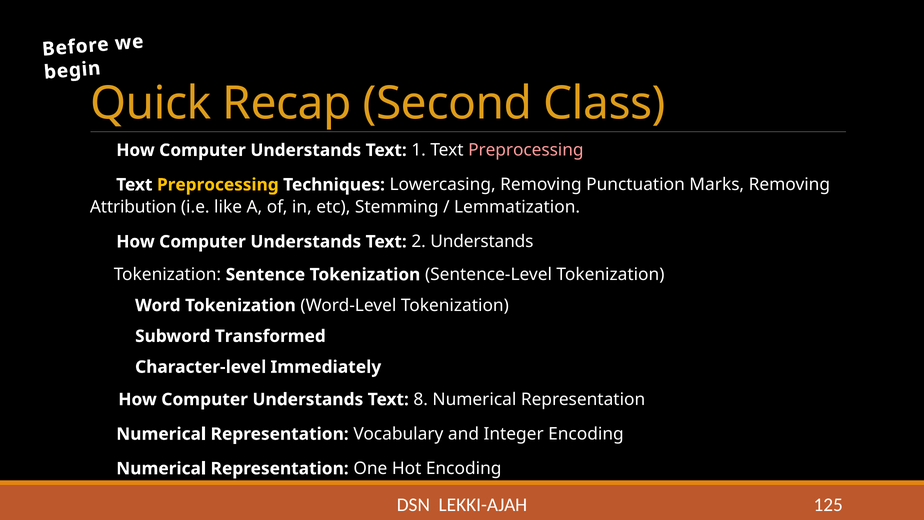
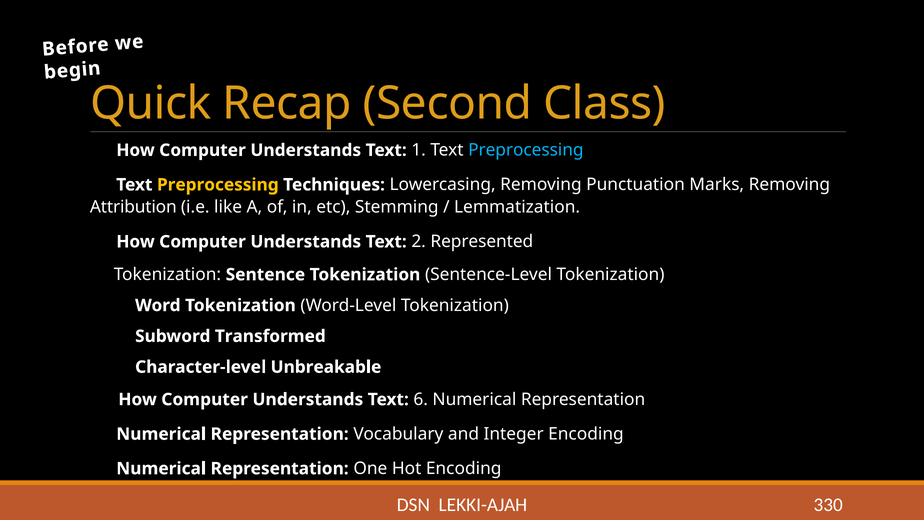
Preprocessing at (526, 150) colour: pink -> light blue
2 Understands: Understands -> Represented
Immediately: Immediately -> Unbreakable
8: 8 -> 6
125: 125 -> 330
